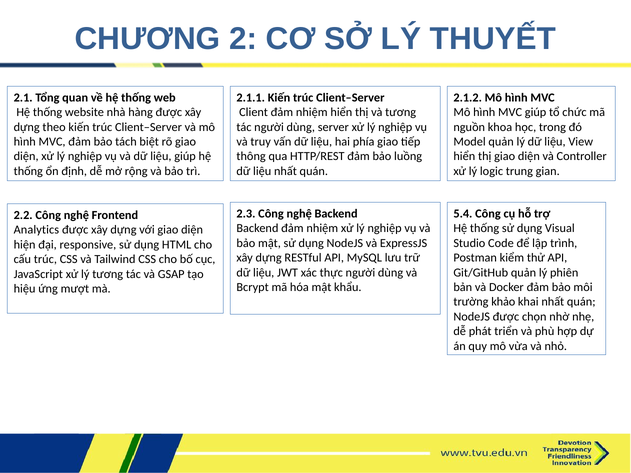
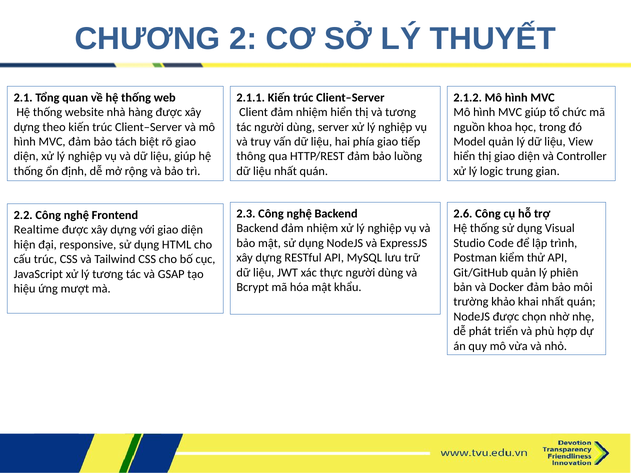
5.4: 5.4 -> 2.6
Analytics: Analytics -> Realtime
